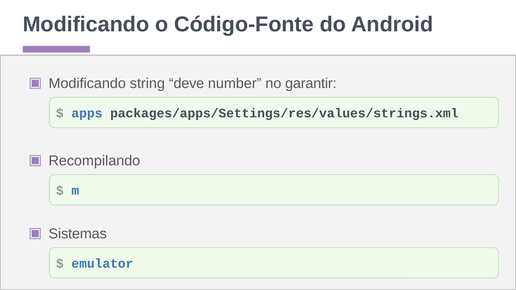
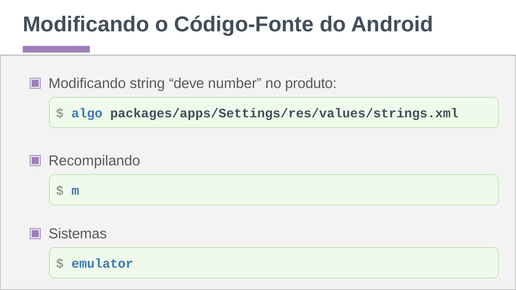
garantir: garantir -> produto
apps: apps -> algo
